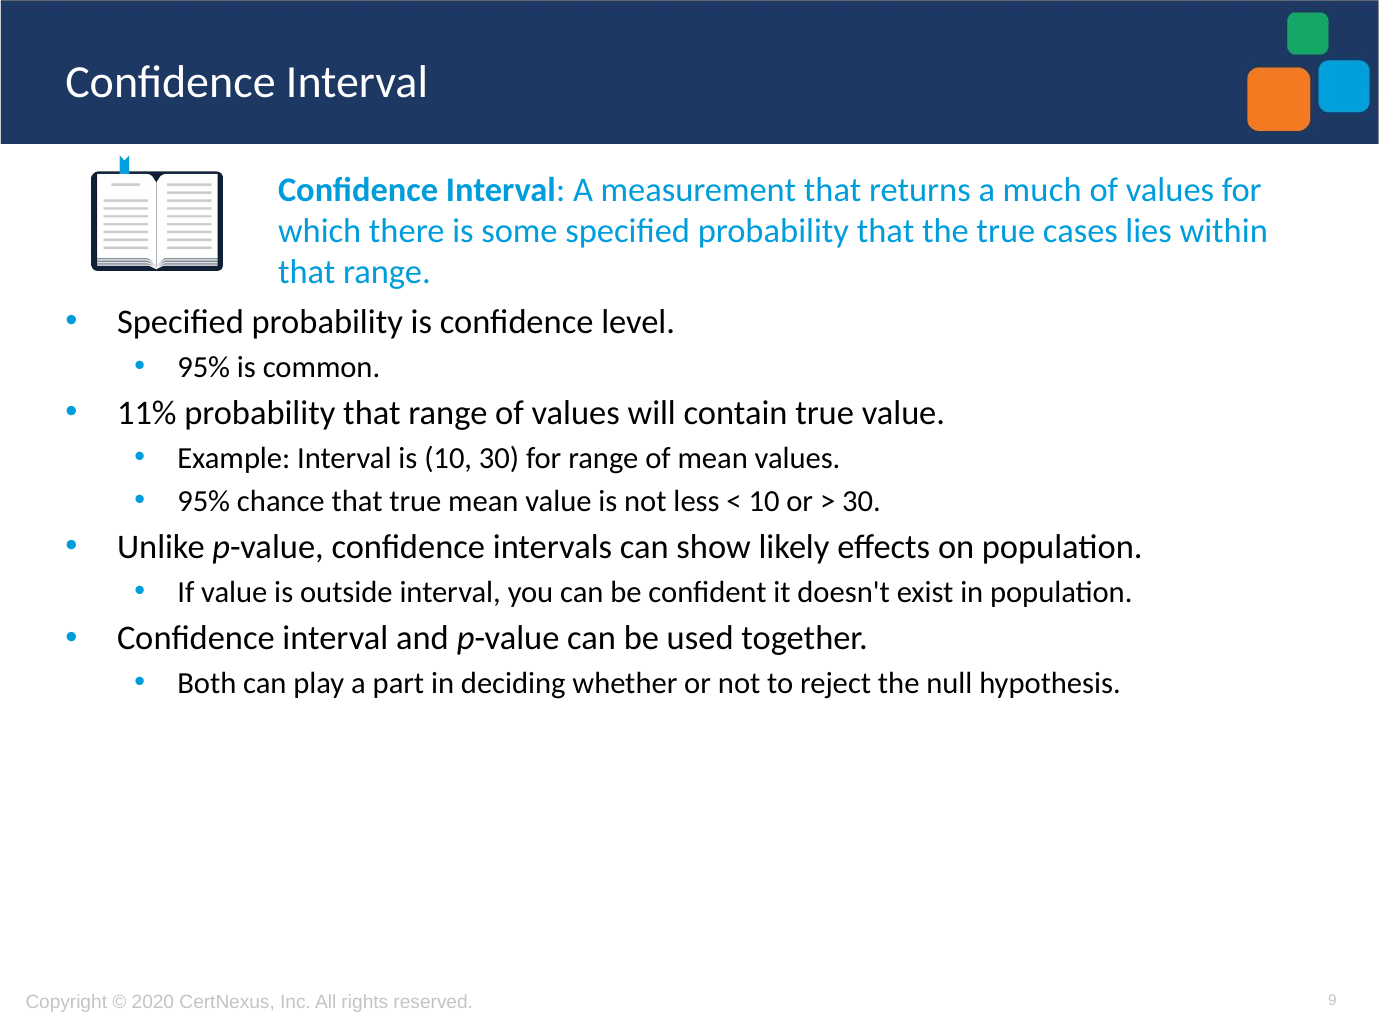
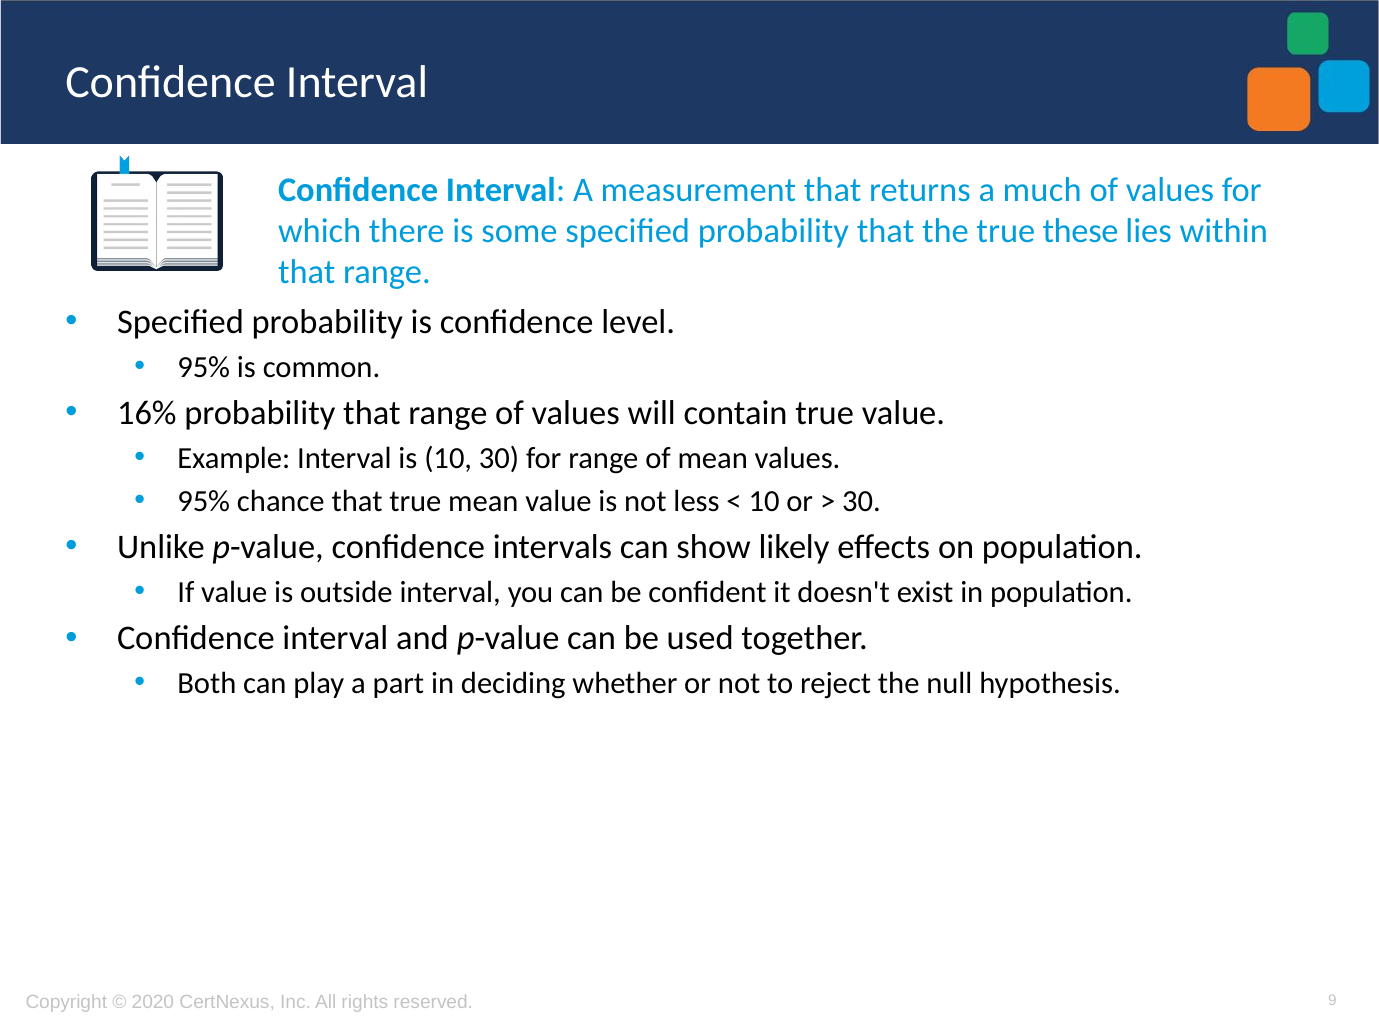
cases: cases -> these
11%: 11% -> 16%
